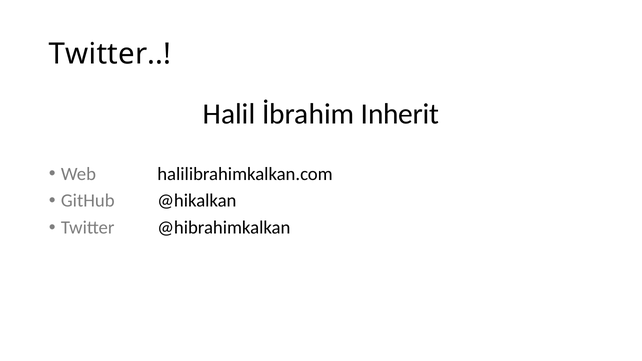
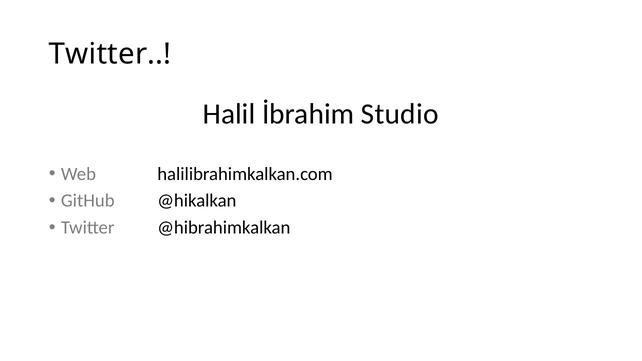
Inherit: Inherit -> Studio
